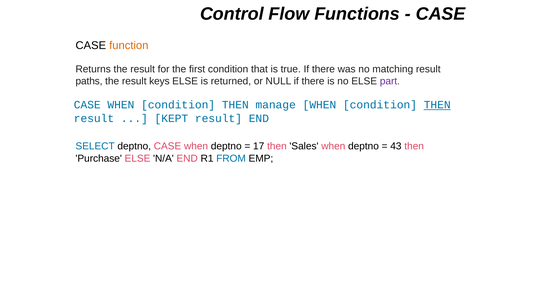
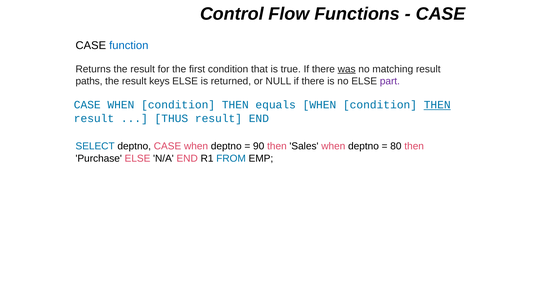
function colour: orange -> blue
was underline: none -> present
manage: manage -> equals
KEPT: KEPT -> THUS
17: 17 -> 90
43: 43 -> 80
